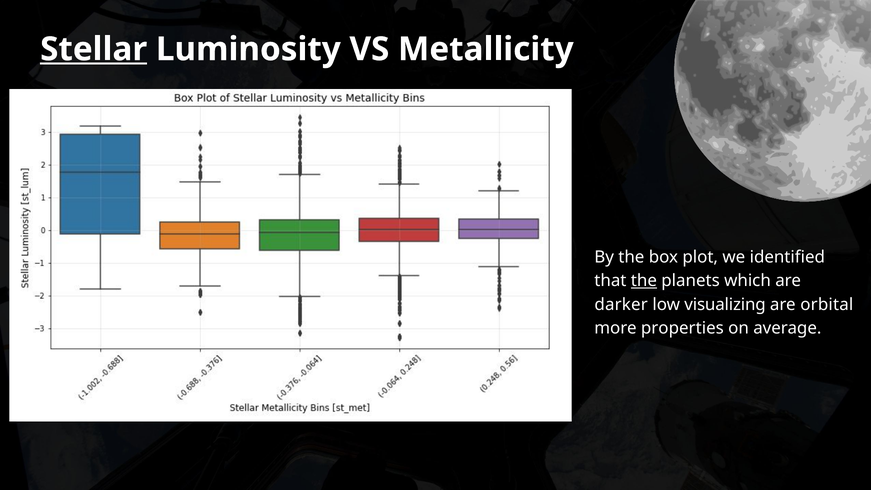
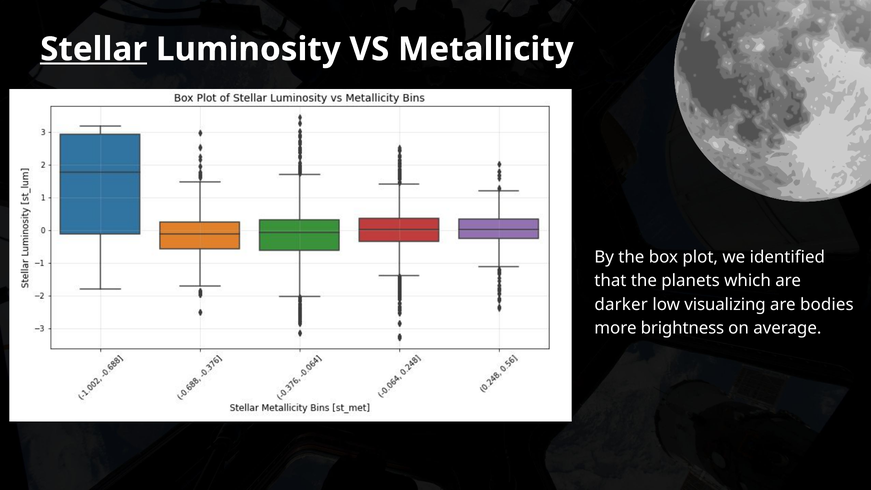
the at (644, 281) underline: present -> none
orbital: orbital -> bodies
properties: properties -> brightness
